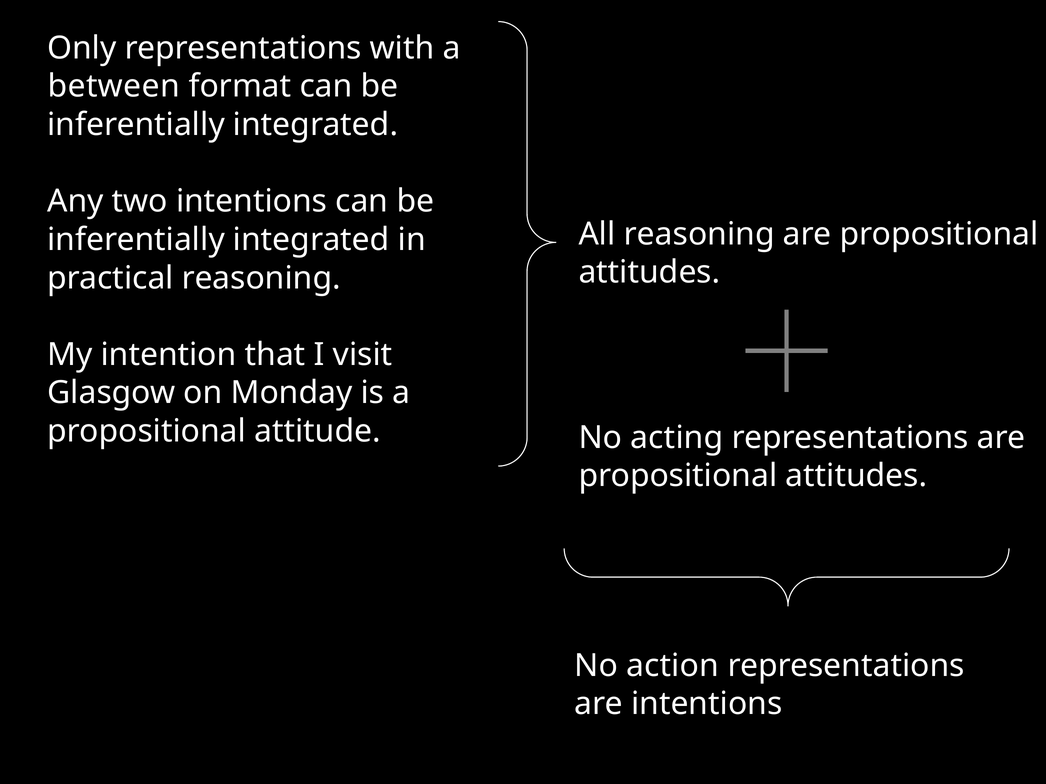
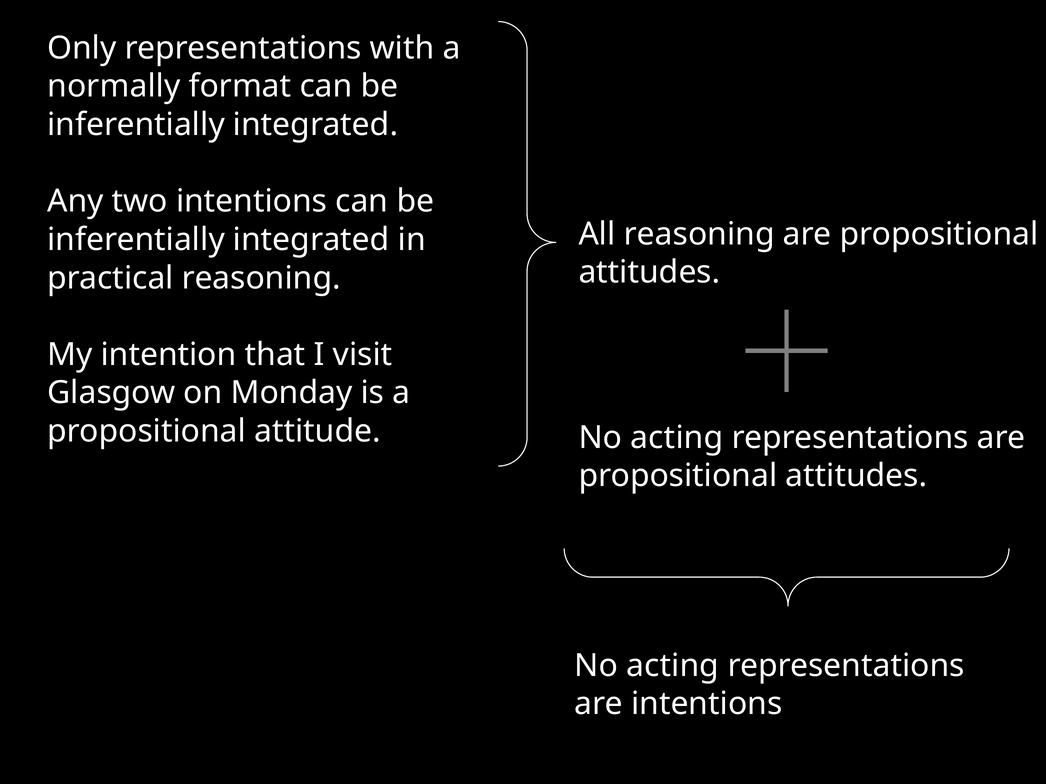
between: between -> normally
action at (673, 666): action -> acting
